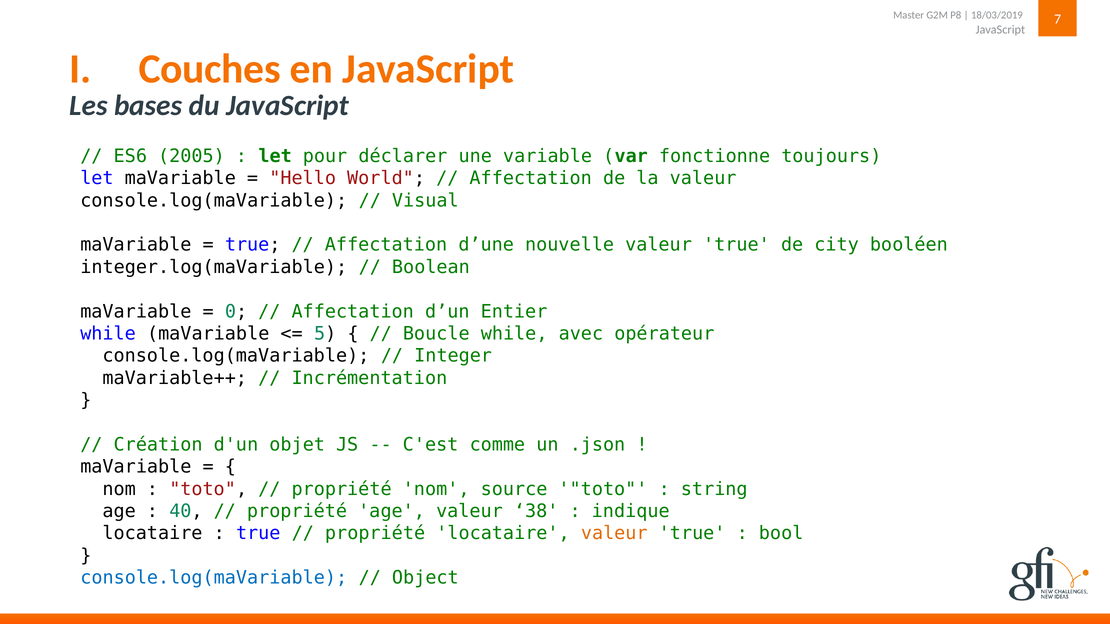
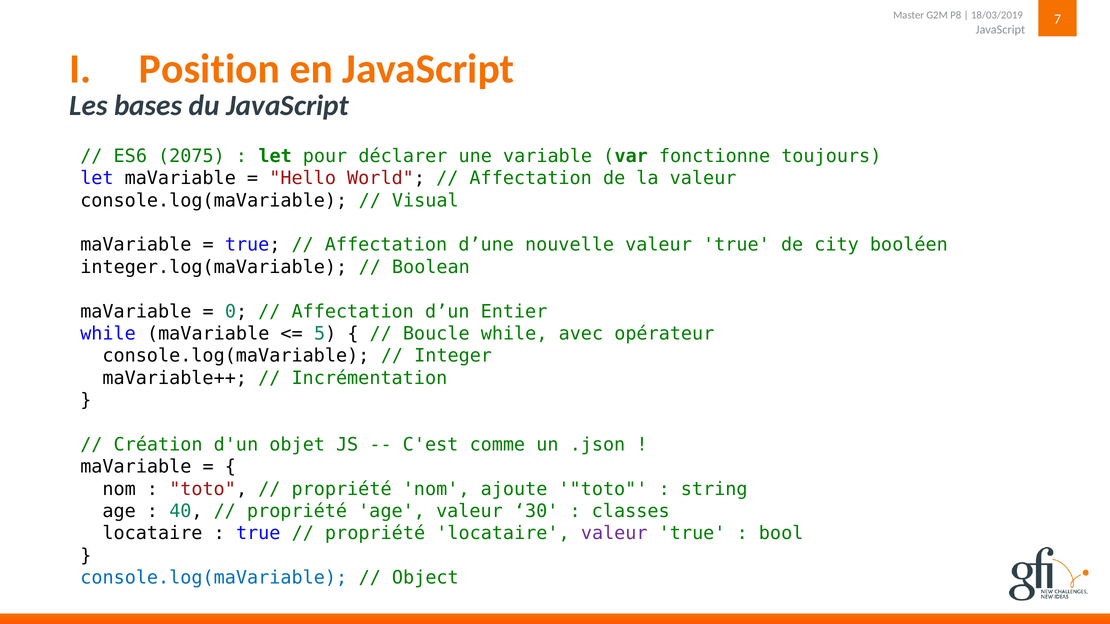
Couches: Couches -> Position
2005: 2005 -> 2075
source: source -> ajoute
38: 38 -> 30
indique: indique -> classes
valeur at (614, 534) colour: orange -> purple
